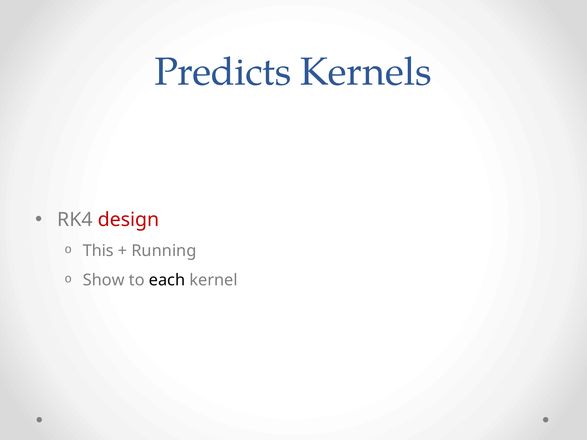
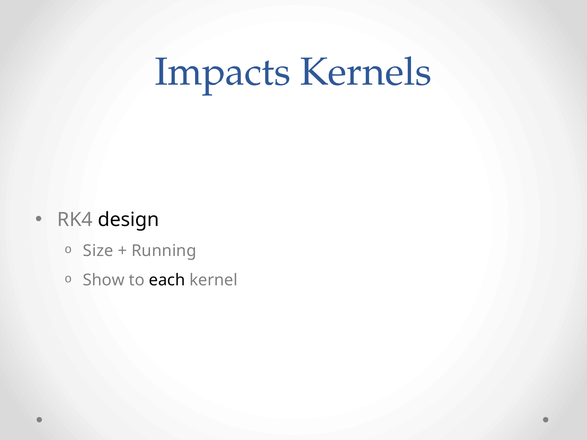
Predicts: Predicts -> Impacts
design colour: red -> black
This: This -> Size
